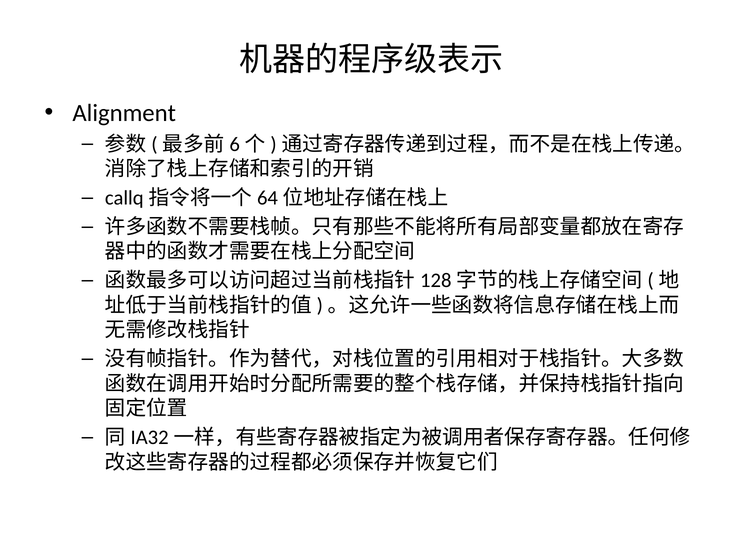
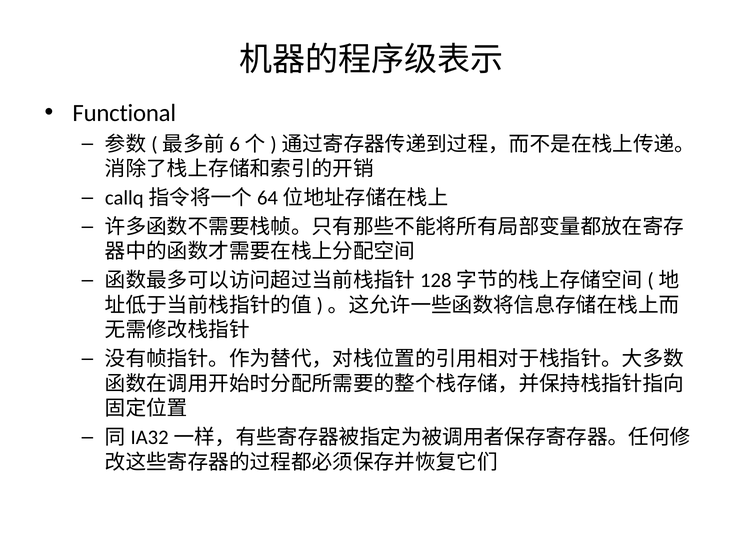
Alignment: Alignment -> Functional
